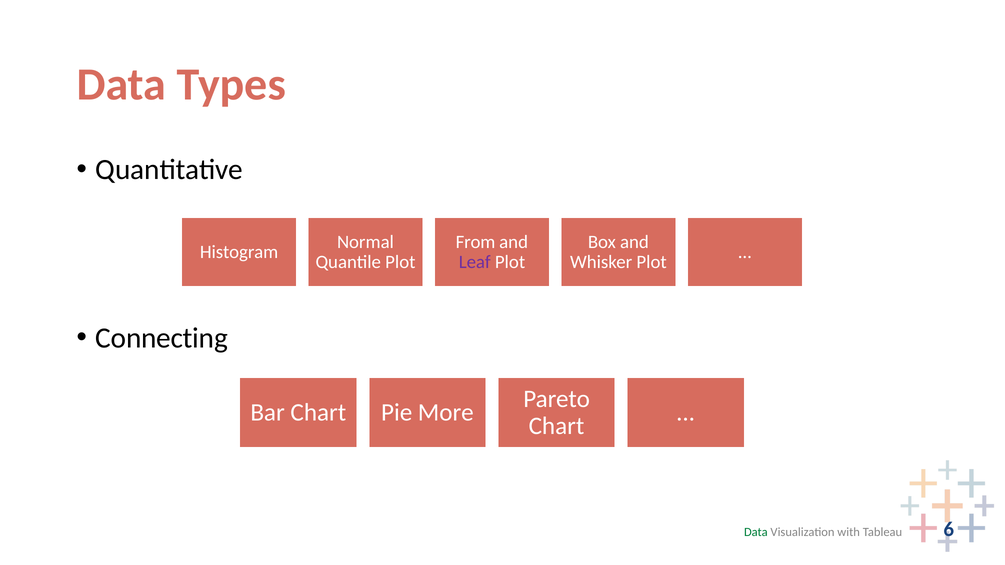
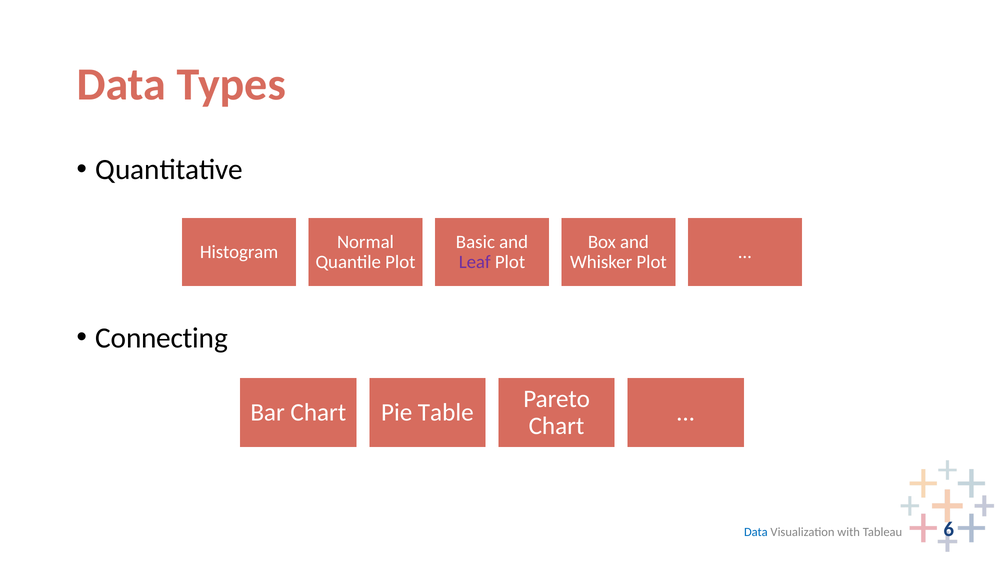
From: From -> Basic
More: More -> Table
Data at (756, 532) colour: green -> blue
